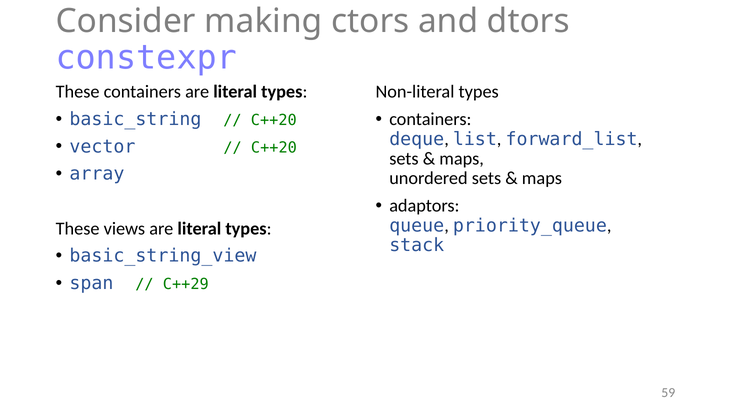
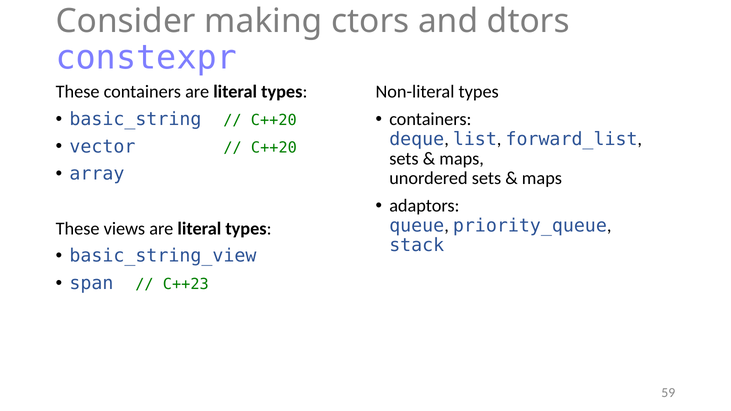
C++29: C++29 -> C++23
